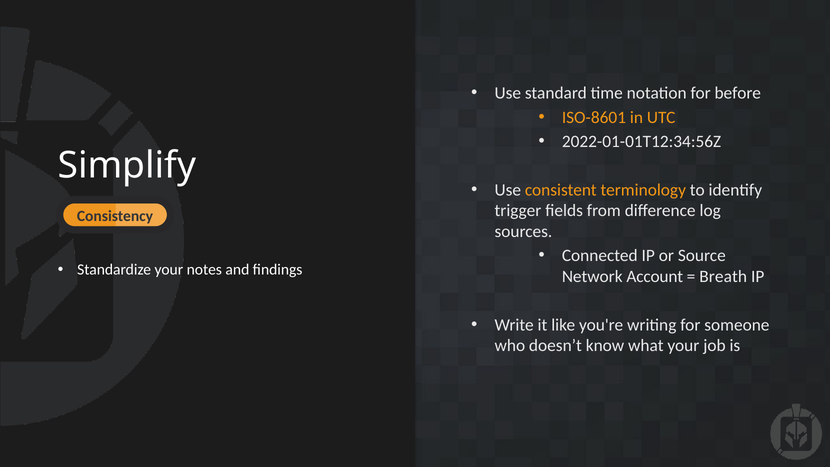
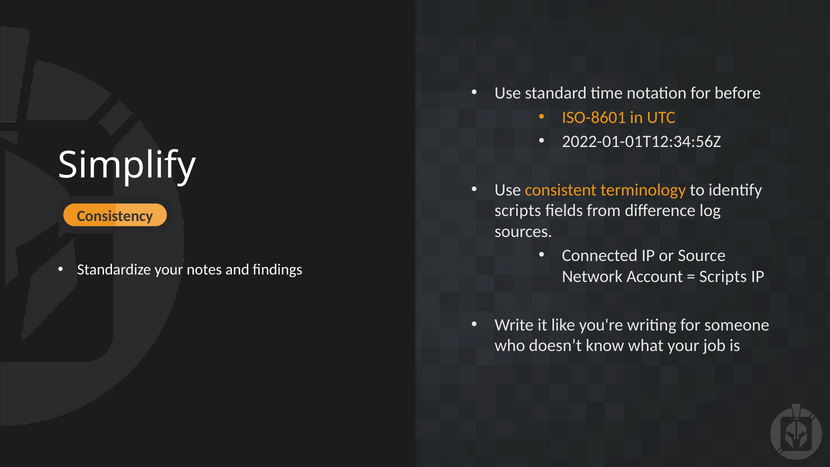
trigger at (518, 211): trigger -> scripts
Breath at (723, 277): Breath -> Scripts
